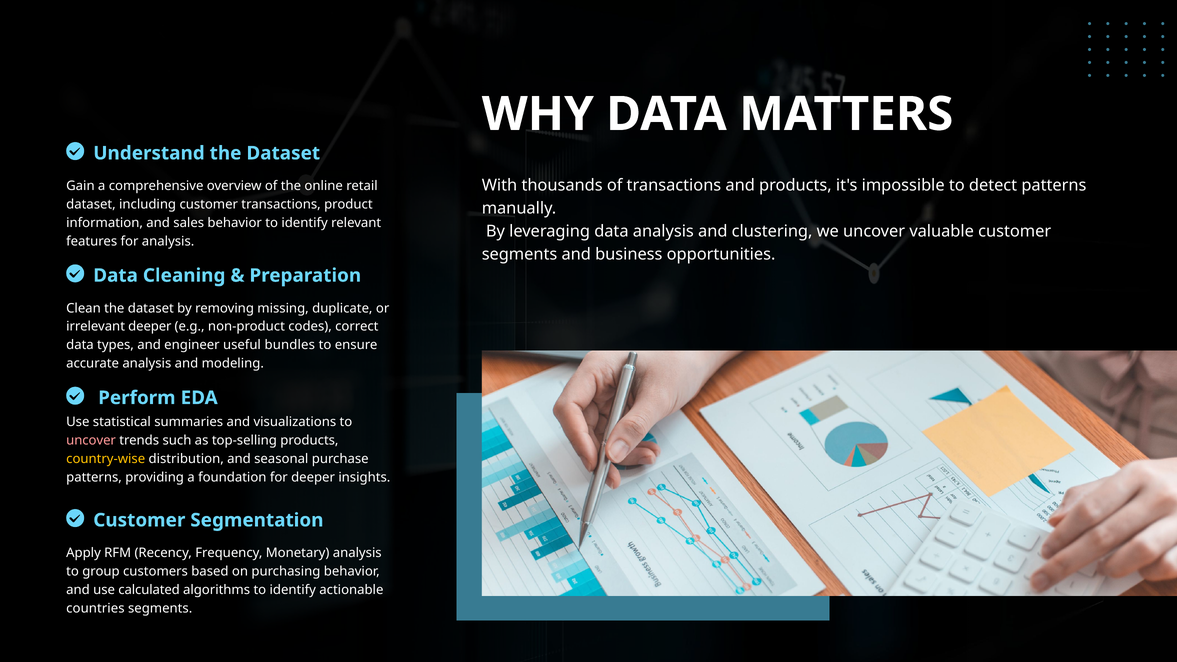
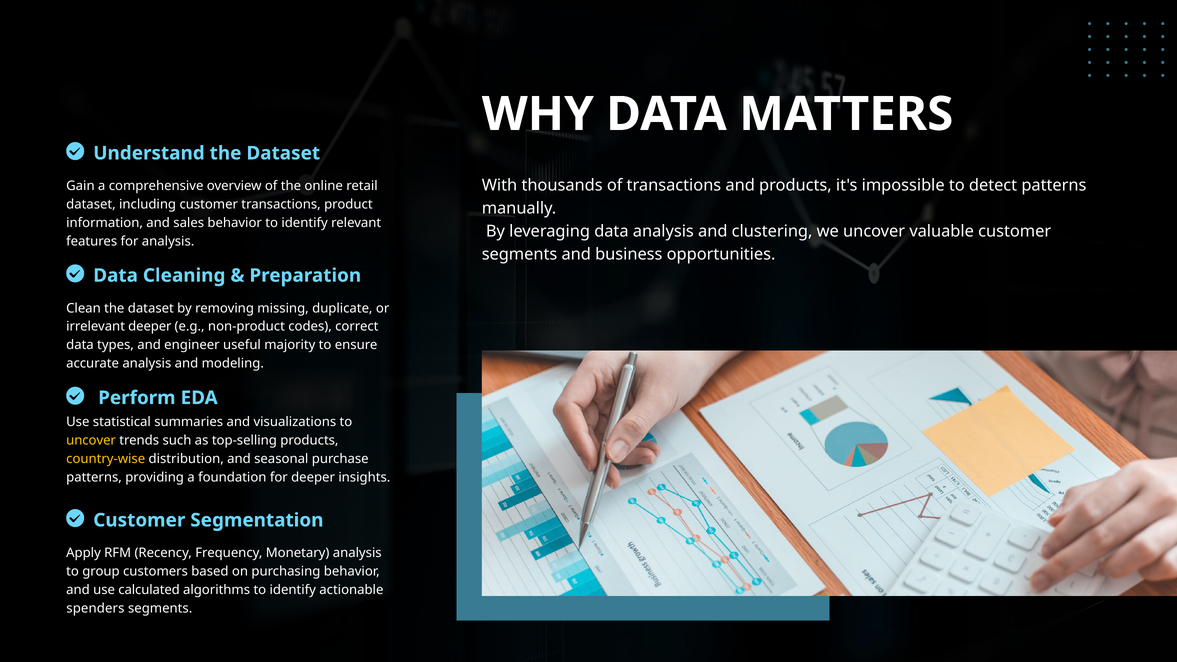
bundles: bundles -> majority
uncover at (91, 440) colour: pink -> yellow
countries: countries -> spenders
